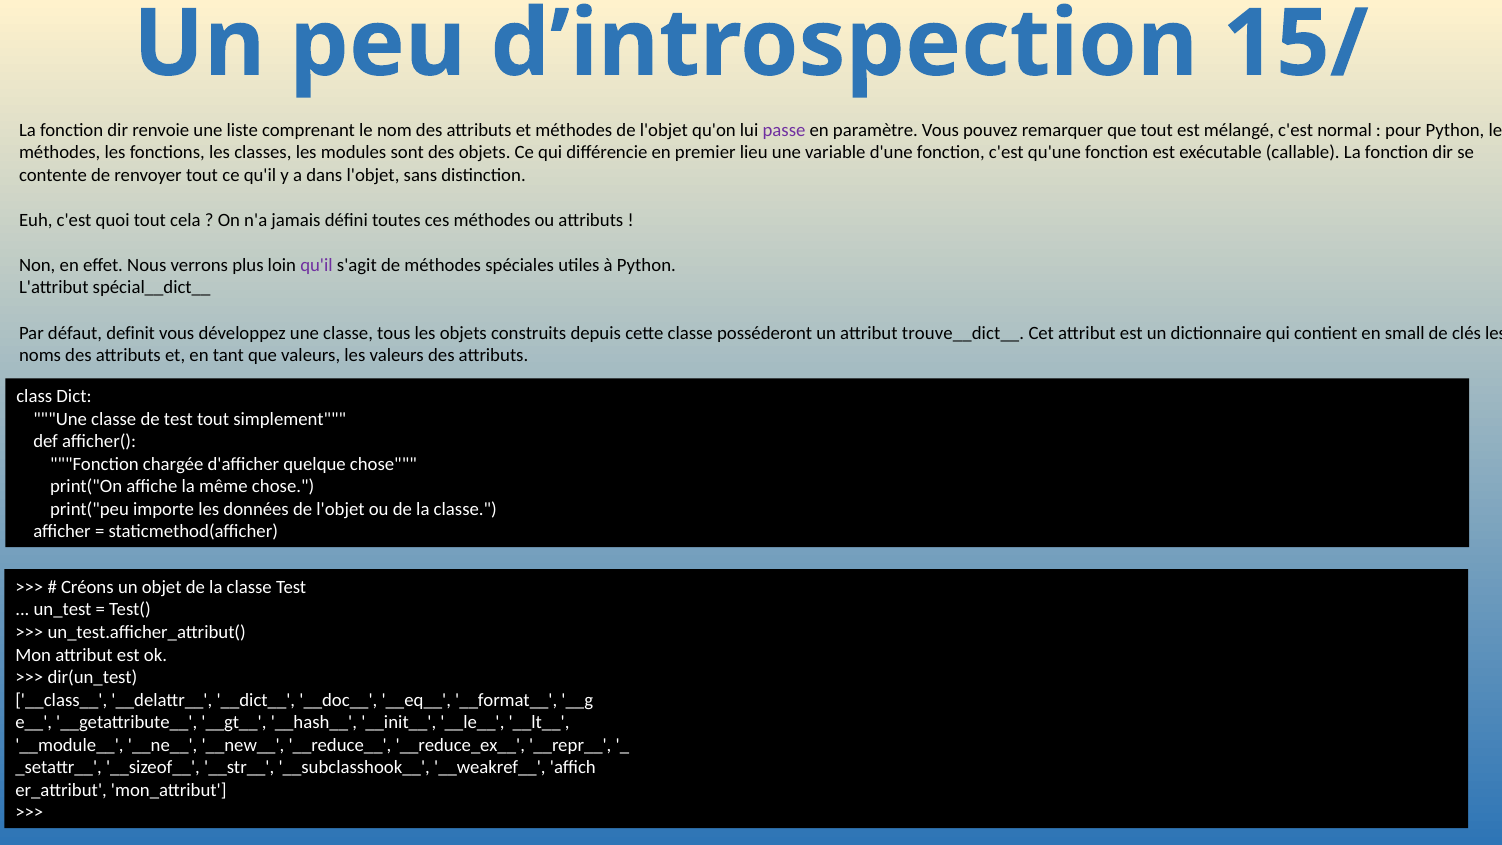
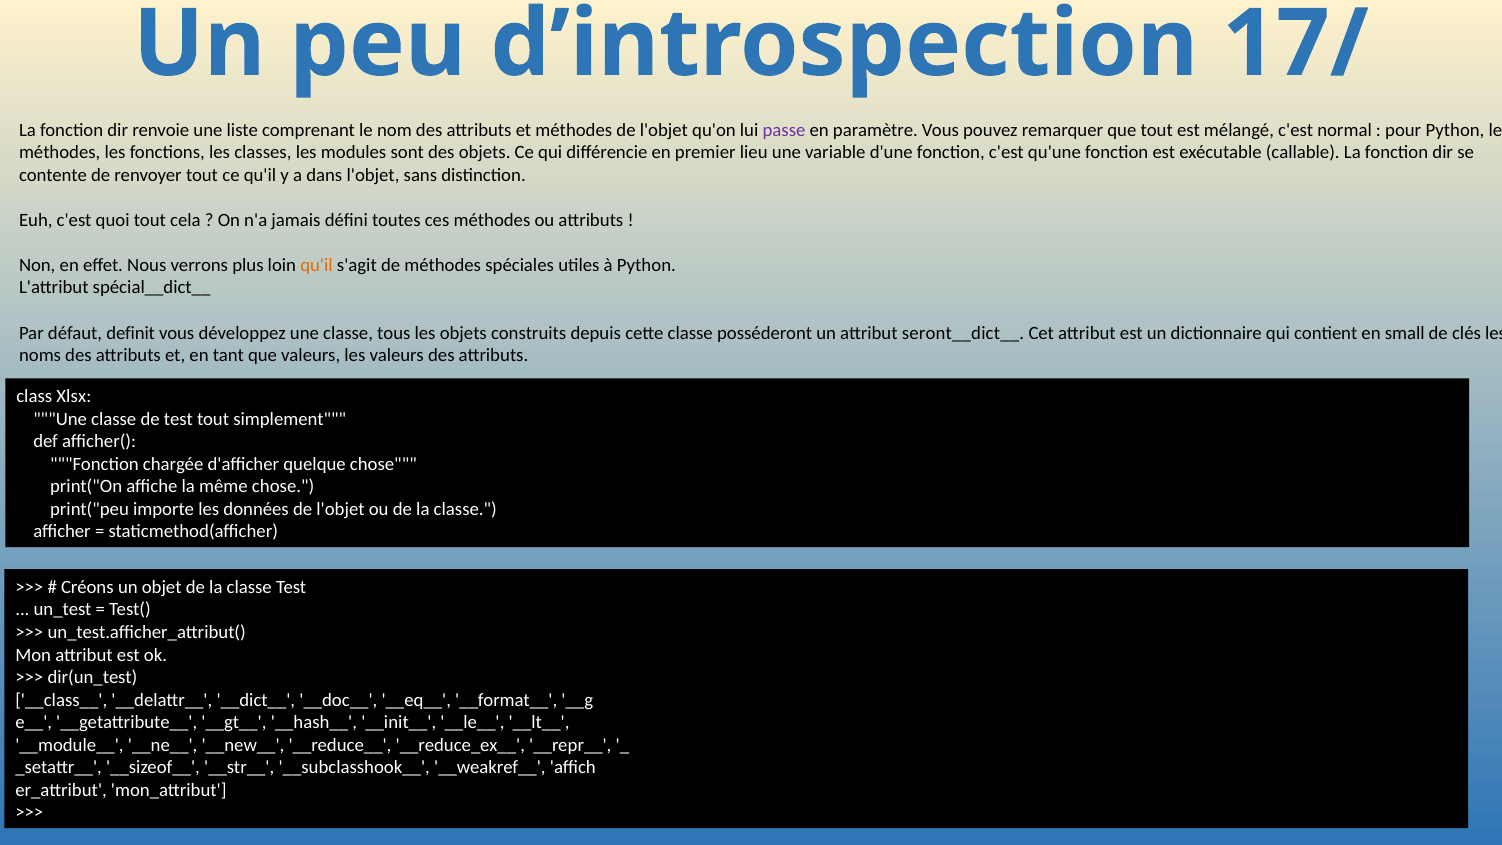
15/: 15/ -> 17/
qu'il at (316, 265) colour: purple -> orange
trouve__dict__: trouve__dict__ -> seront__dict__
Dict: Dict -> Xlsx
